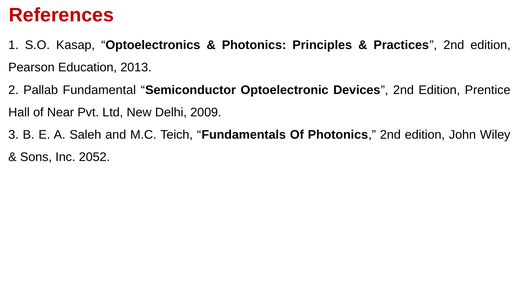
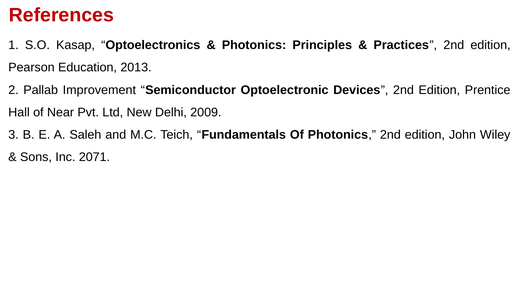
Fundamental: Fundamental -> Improvement
2052: 2052 -> 2071
